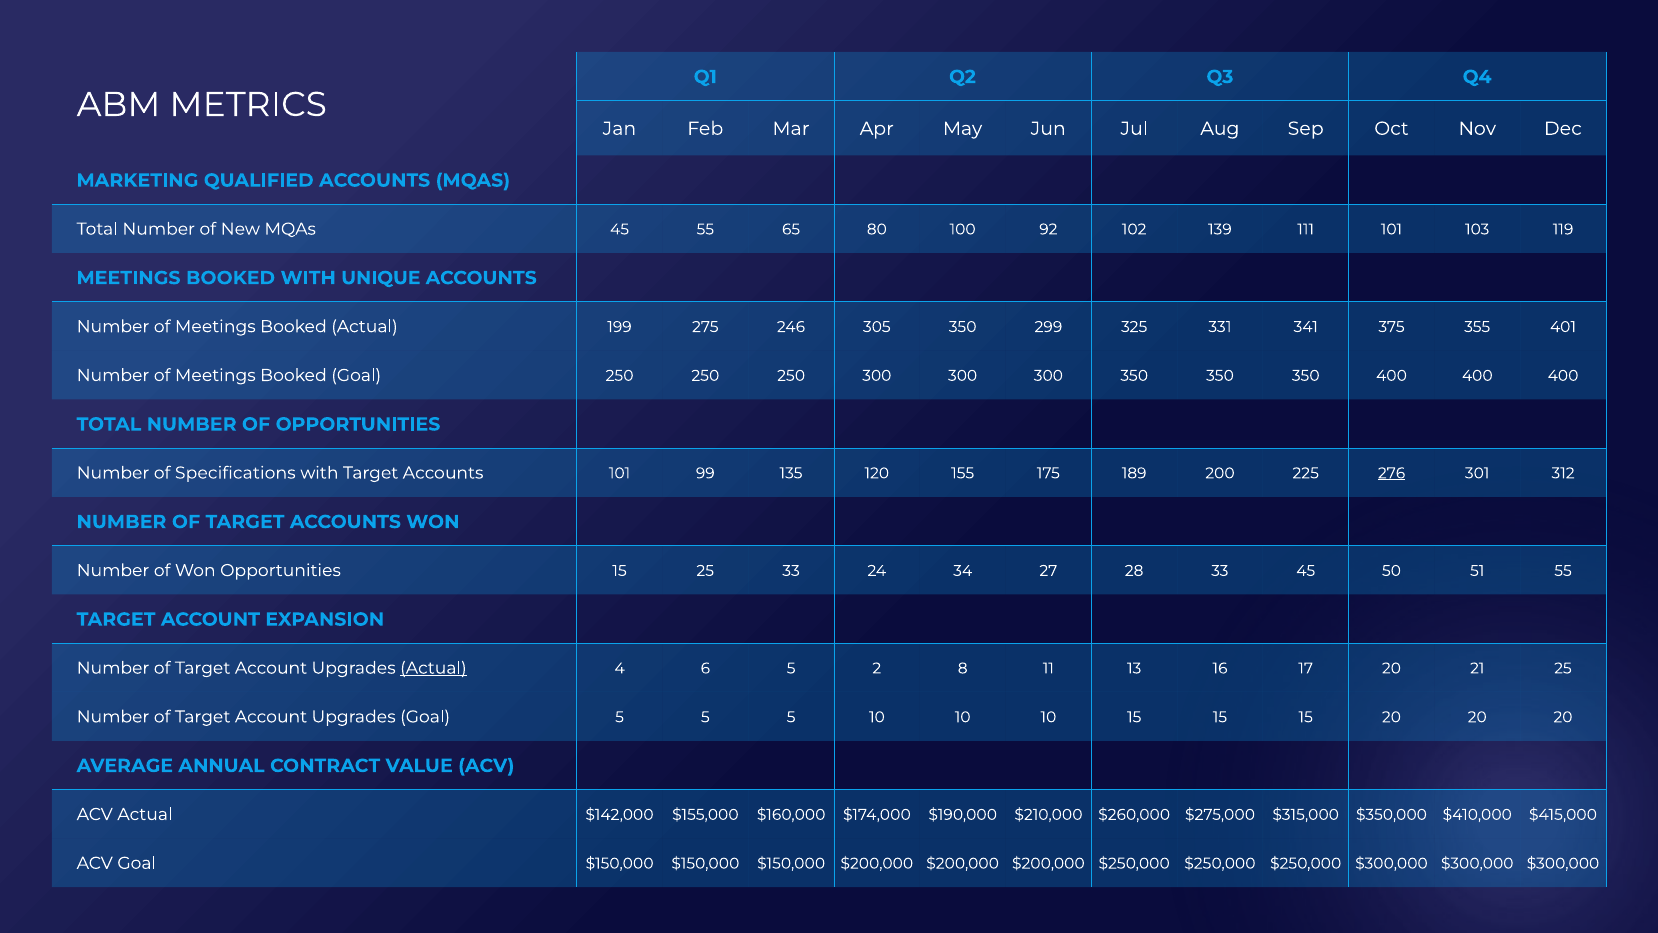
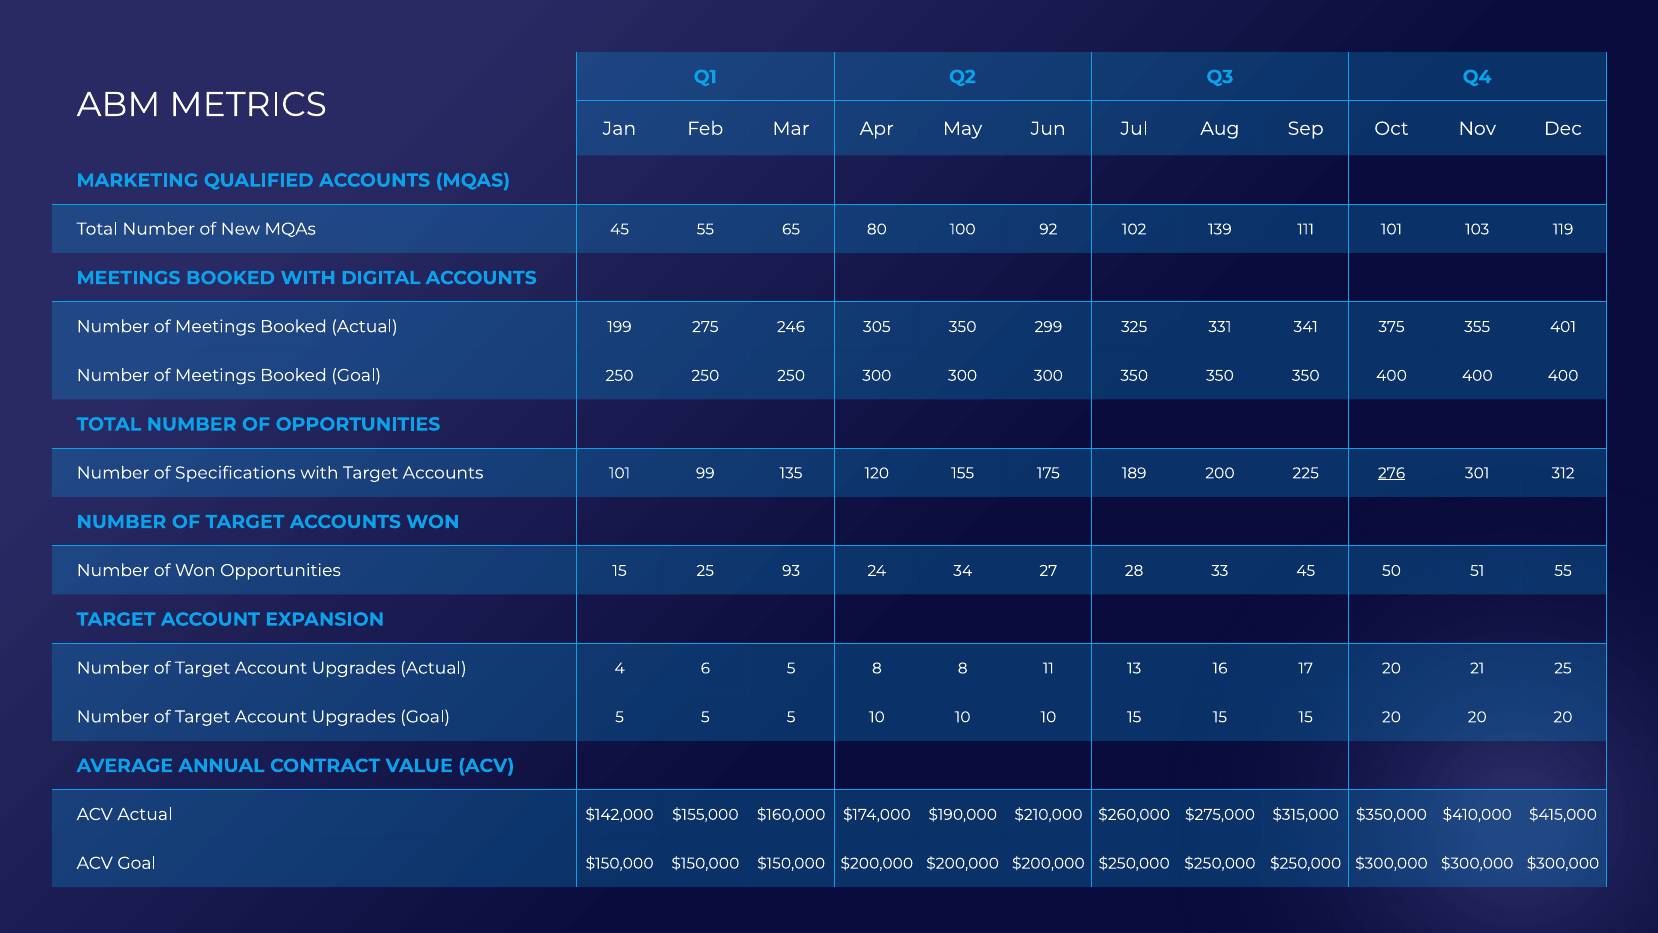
UNIQUE: UNIQUE -> DIGITAL
25 33: 33 -> 93
Actual at (433, 668) underline: present -> none
5 2: 2 -> 8
